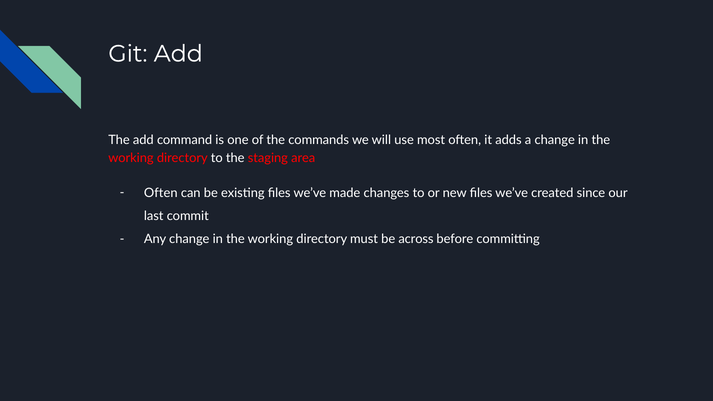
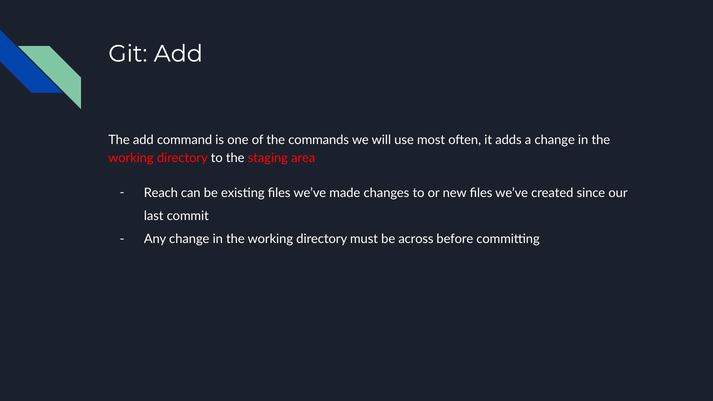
Often at (161, 193): Often -> Reach
